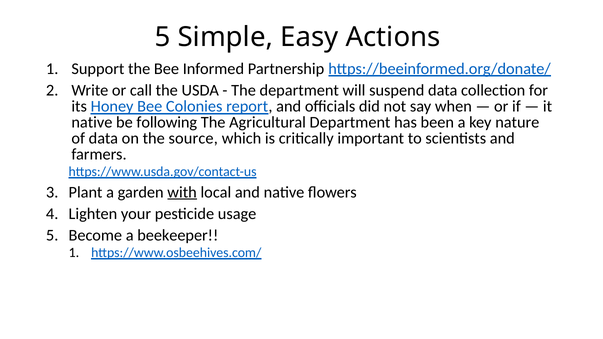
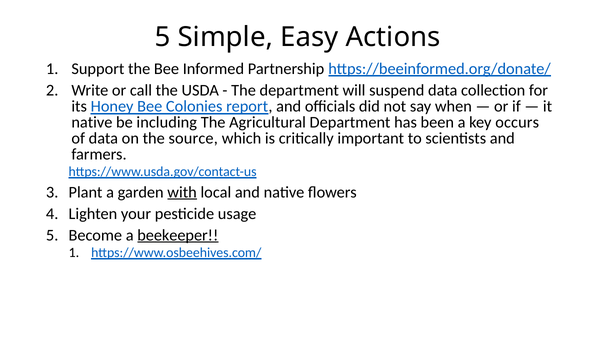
following: following -> including
nature: nature -> occurs
beekeeper underline: none -> present
